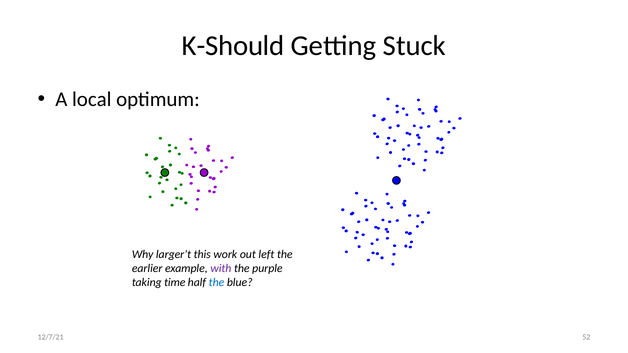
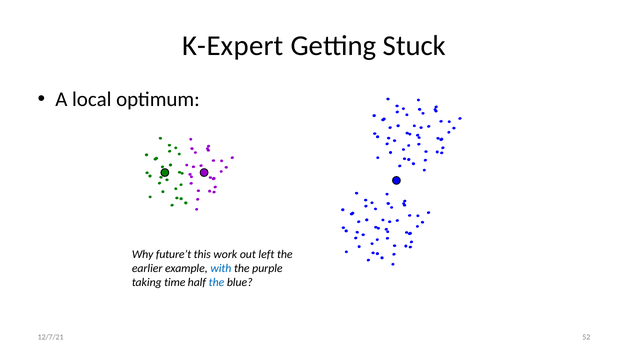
K-Should: K-Should -> K-Expert
larger’t: larger’t -> future’t
with colour: purple -> blue
